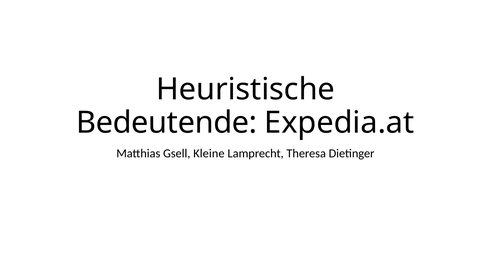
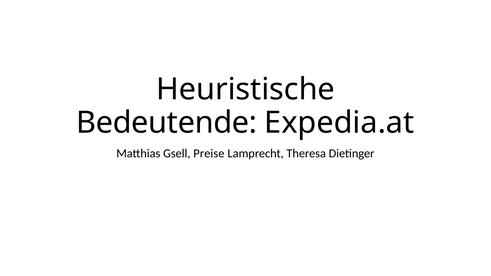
Kleine: Kleine -> Preise
